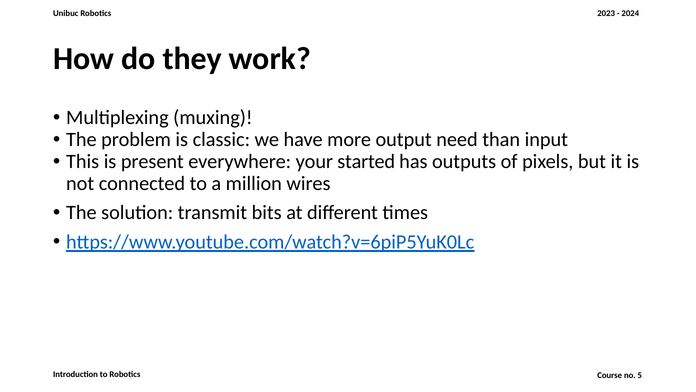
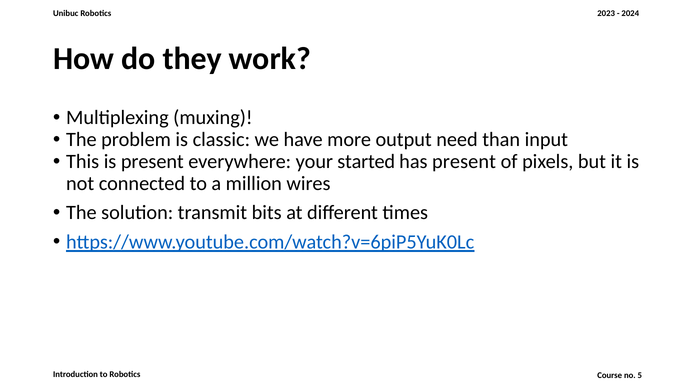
has outputs: outputs -> present
